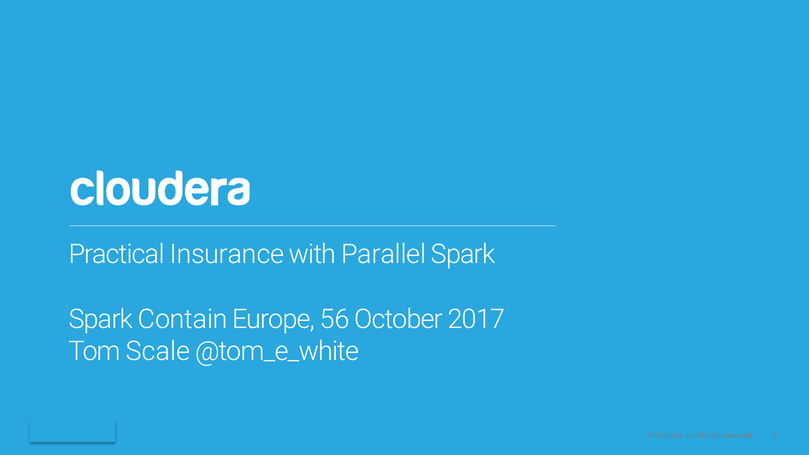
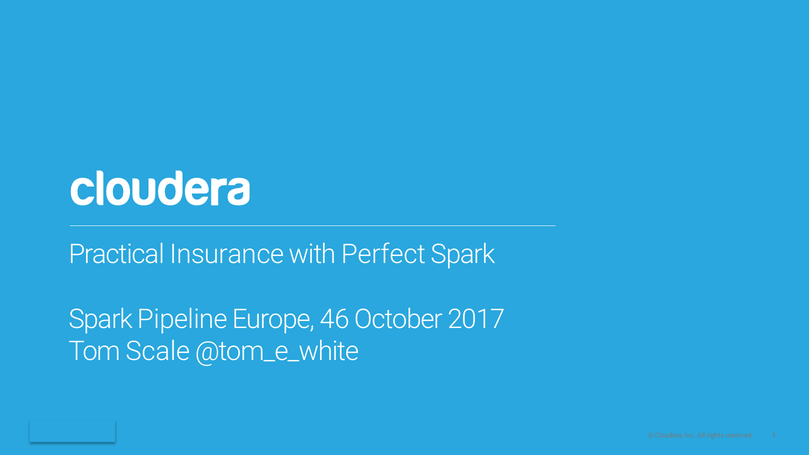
Parallel: Parallel -> Perfect
Contain: Contain -> Pipeline
56: 56 -> 46
